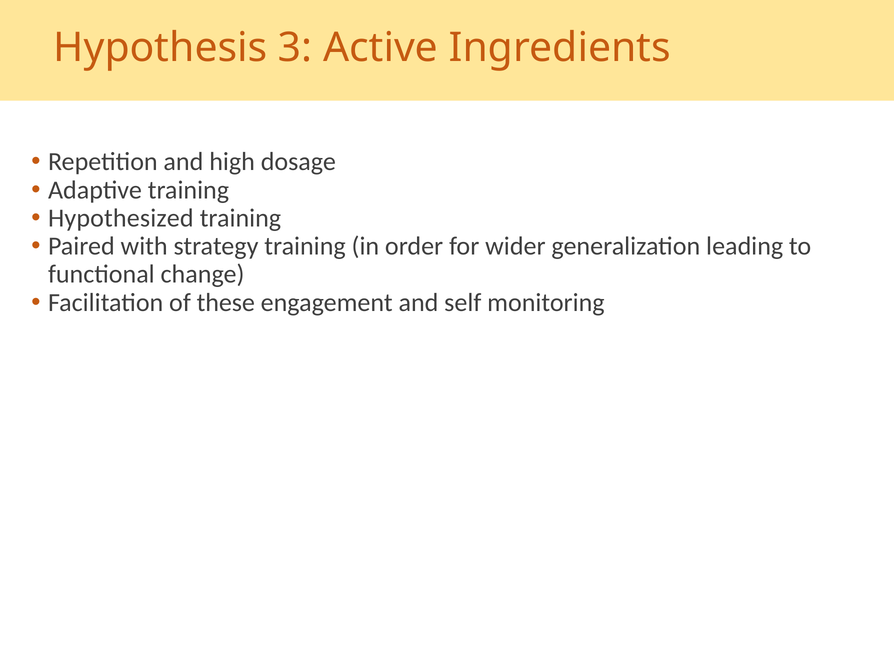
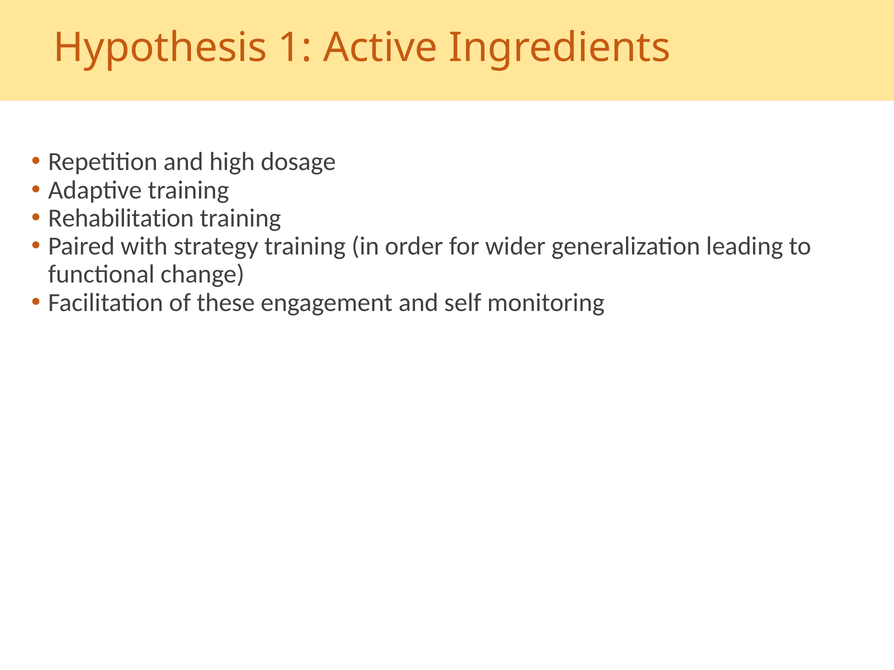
3: 3 -> 1
Hypothesized: Hypothesized -> Rehabilitation
